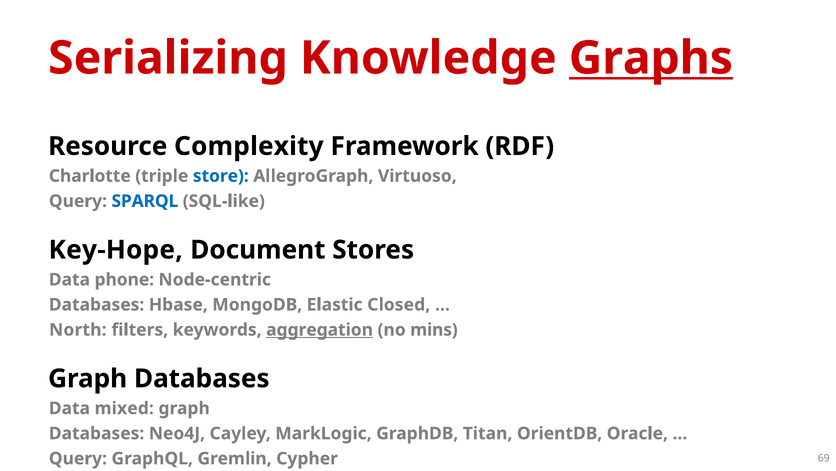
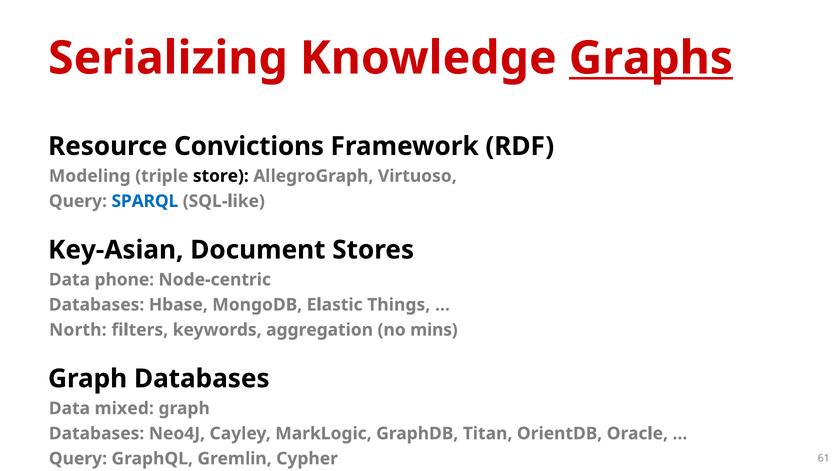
Complexity: Complexity -> Convictions
Charlotte: Charlotte -> Modeling
store colour: blue -> black
Key-Hope: Key-Hope -> Key-Asian
Closed: Closed -> Things
aggregation underline: present -> none
69: 69 -> 61
